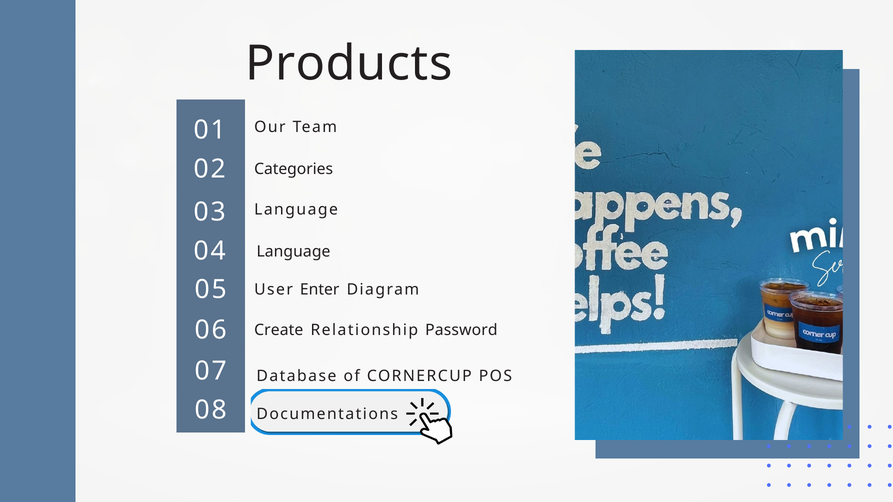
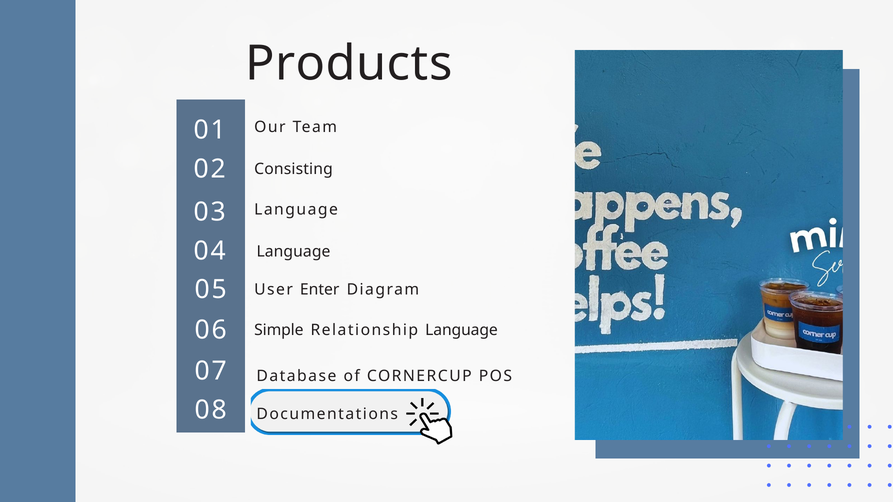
Categories: Categories -> Consisting
Create: Create -> Simple
Relationship Password: Password -> Language
